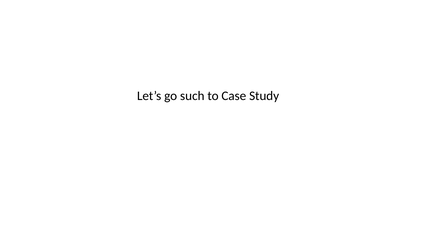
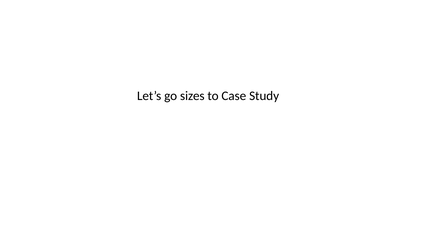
such: such -> sizes
